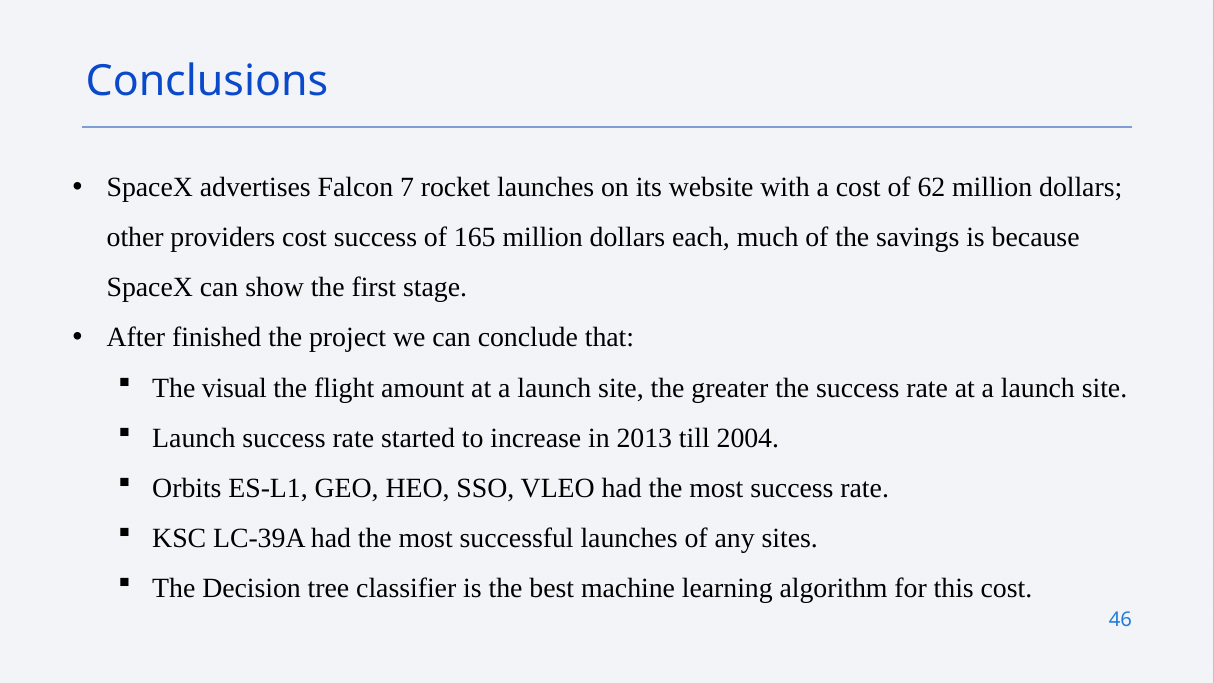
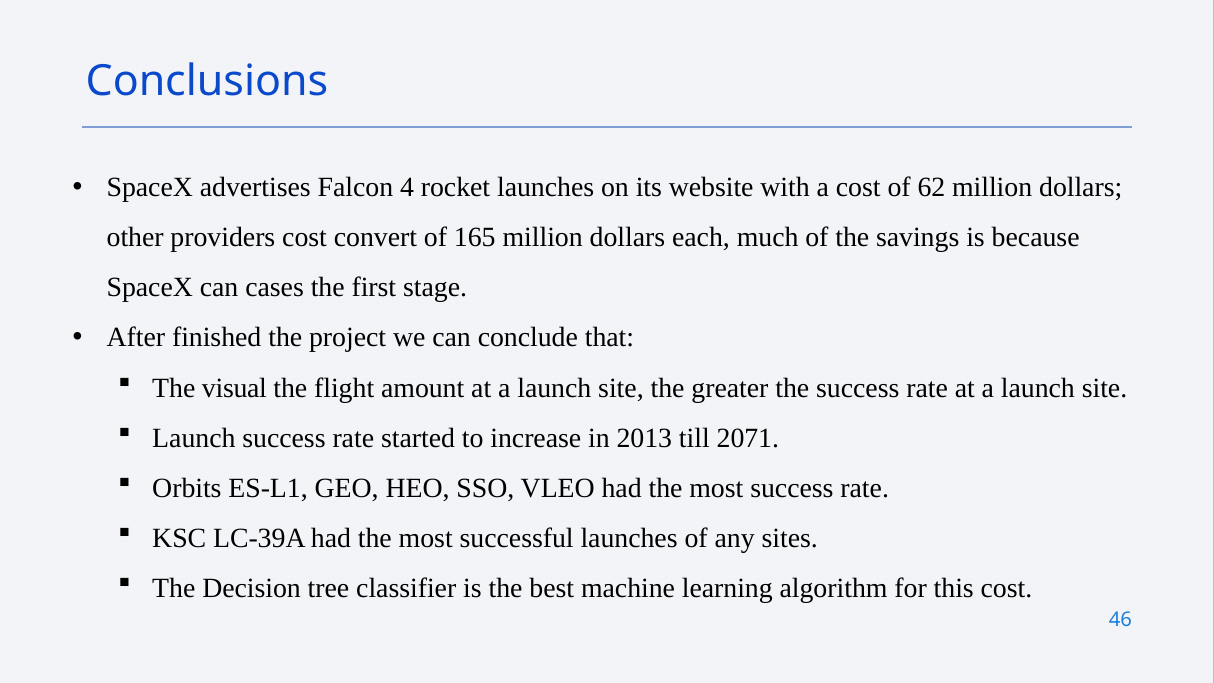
7: 7 -> 4
cost success: success -> convert
show: show -> cases
2004: 2004 -> 2071
